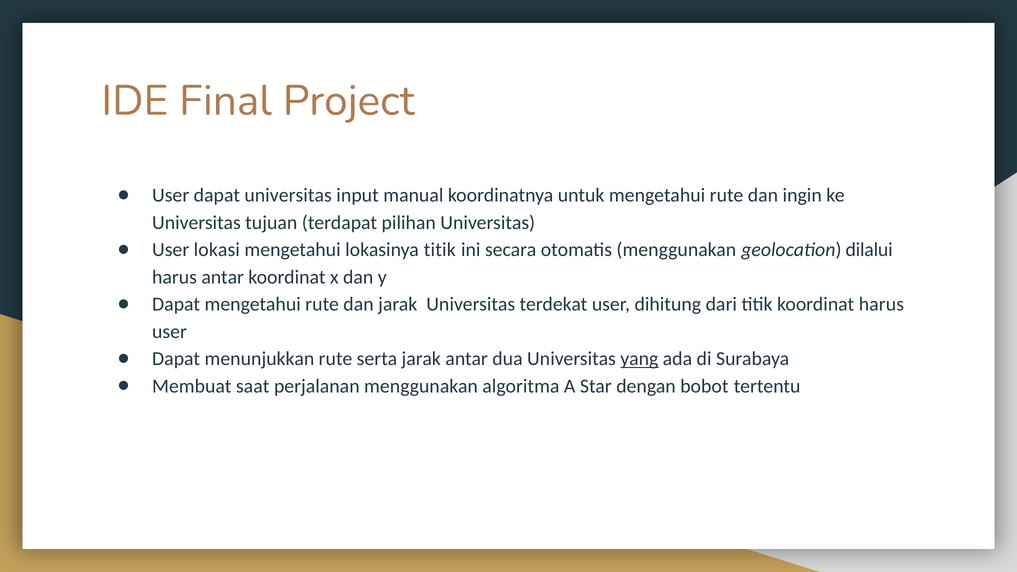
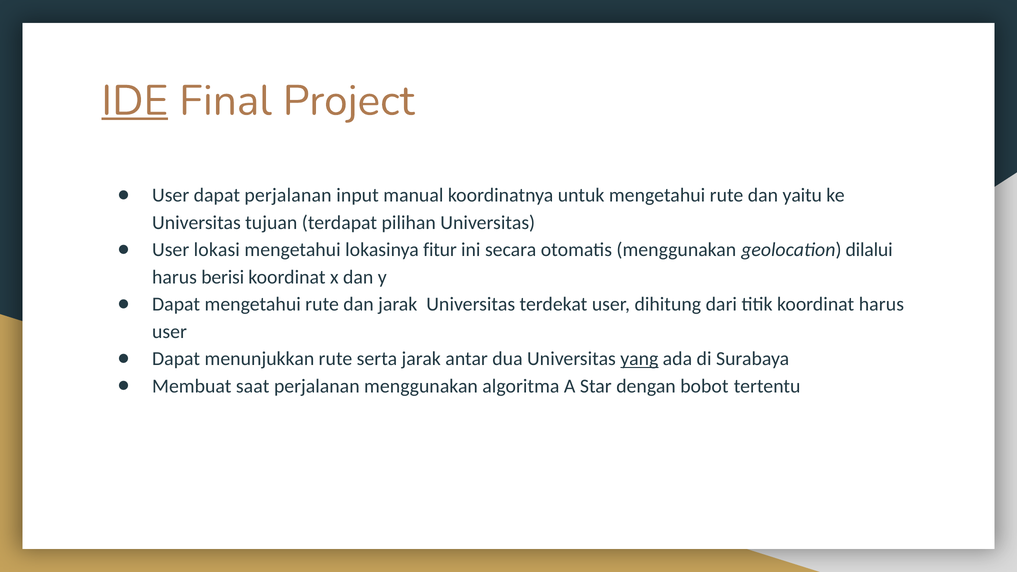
IDE underline: none -> present
dapat universitas: universitas -> perjalanan
ingin: ingin -> yaitu
lokasinya titik: titik -> fitur
harus antar: antar -> berisi
